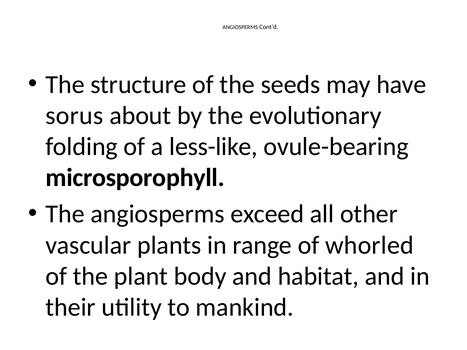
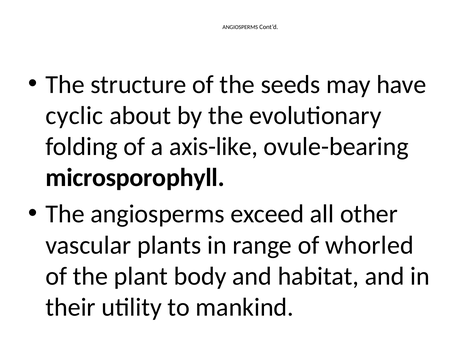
sorus: sorus -> cyclic
less-like: less-like -> axis-like
